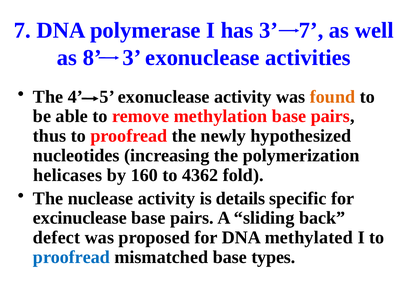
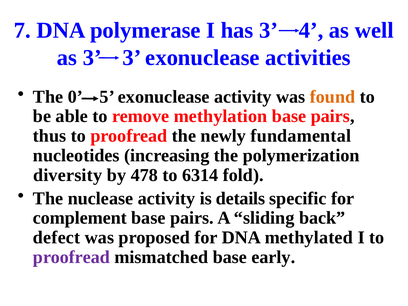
3 7: 7 -> 4
as 8: 8 -> 3
4: 4 -> 0
hypothesized: hypothesized -> fundamental
helicases: helicases -> diversity
160: 160 -> 478
4362: 4362 -> 6314
excinuclease: excinuclease -> complement
proofread at (71, 257) colour: blue -> purple
types: types -> early
